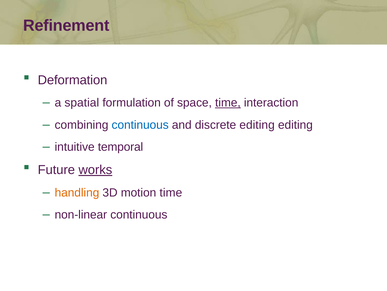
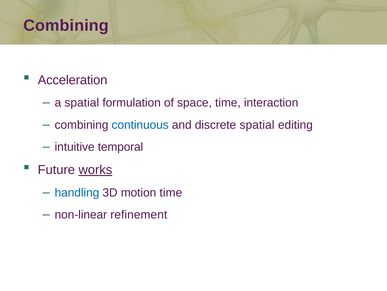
Refinement at (66, 25): Refinement -> Combining
Deformation: Deformation -> Acceleration
time at (228, 102) underline: present -> none
discrete editing: editing -> spatial
handling colour: orange -> blue
non-linear continuous: continuous -> refinement
